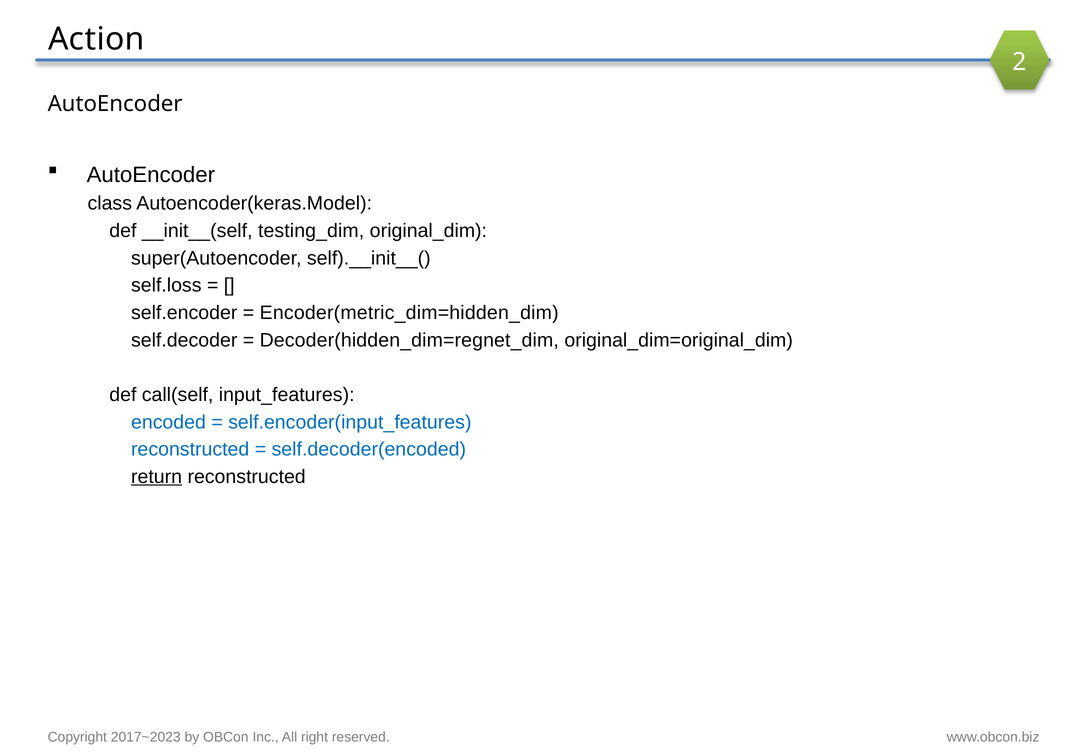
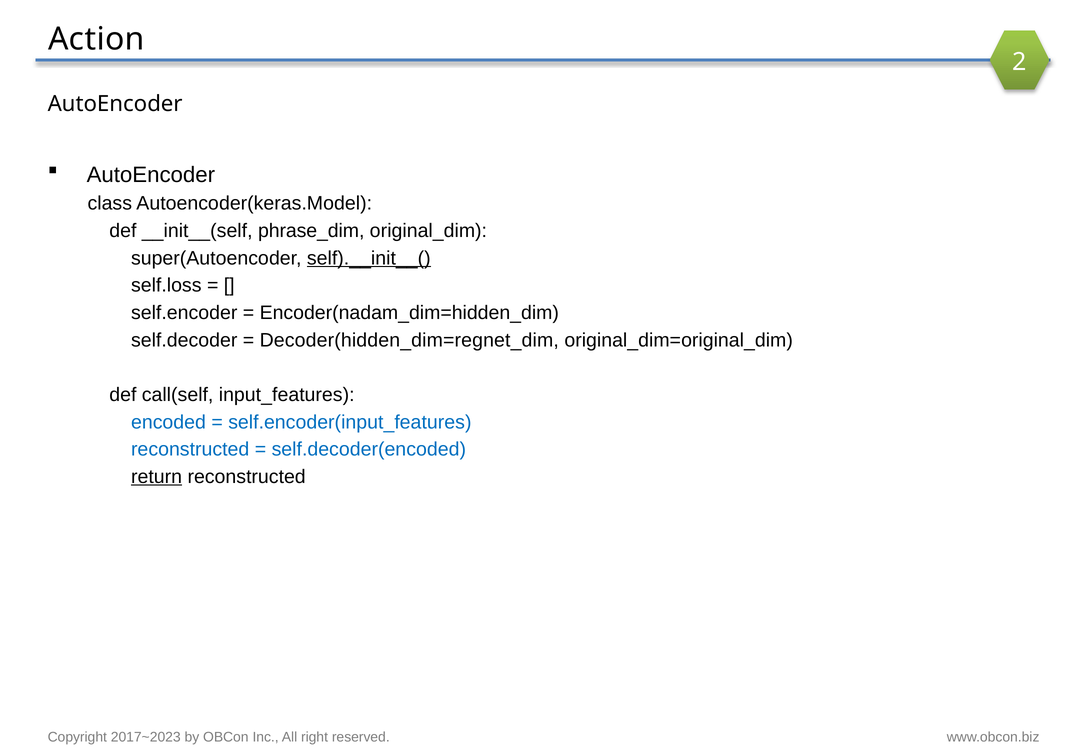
testing_dim: testing_dim -> phrase_dim
self).__init__( underline: none -> present
Encoder(metric_dim=hidden_dim: Encoder(metric_dim=hidden_dim -> Encoder(nadam_dim=hidden_dim
